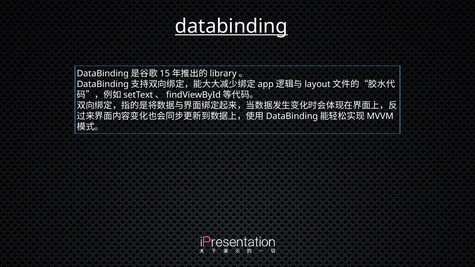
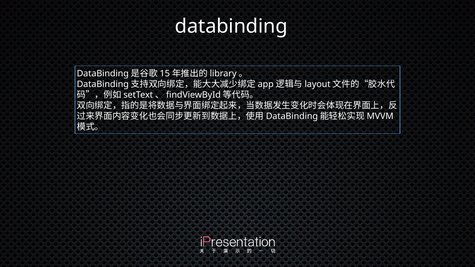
databinding underline: present -> none
